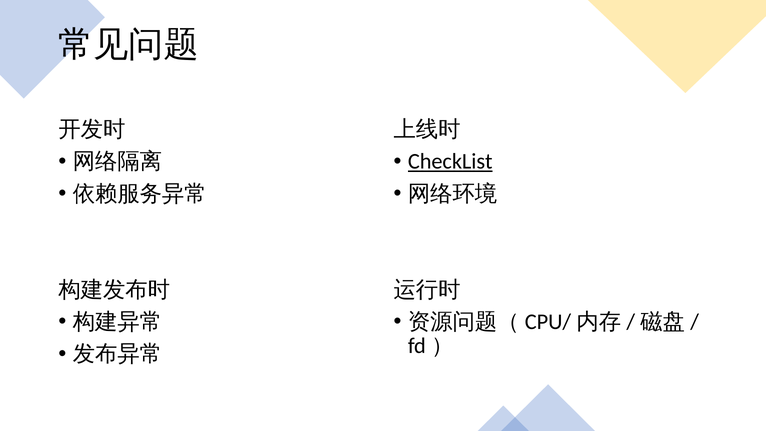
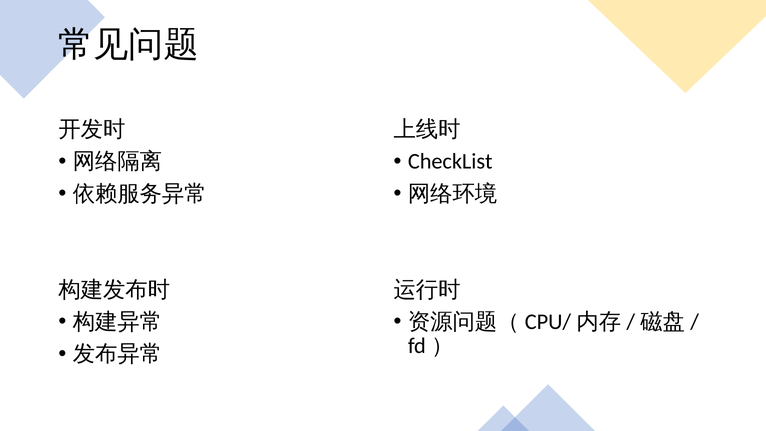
CheckList underline: present -> none
